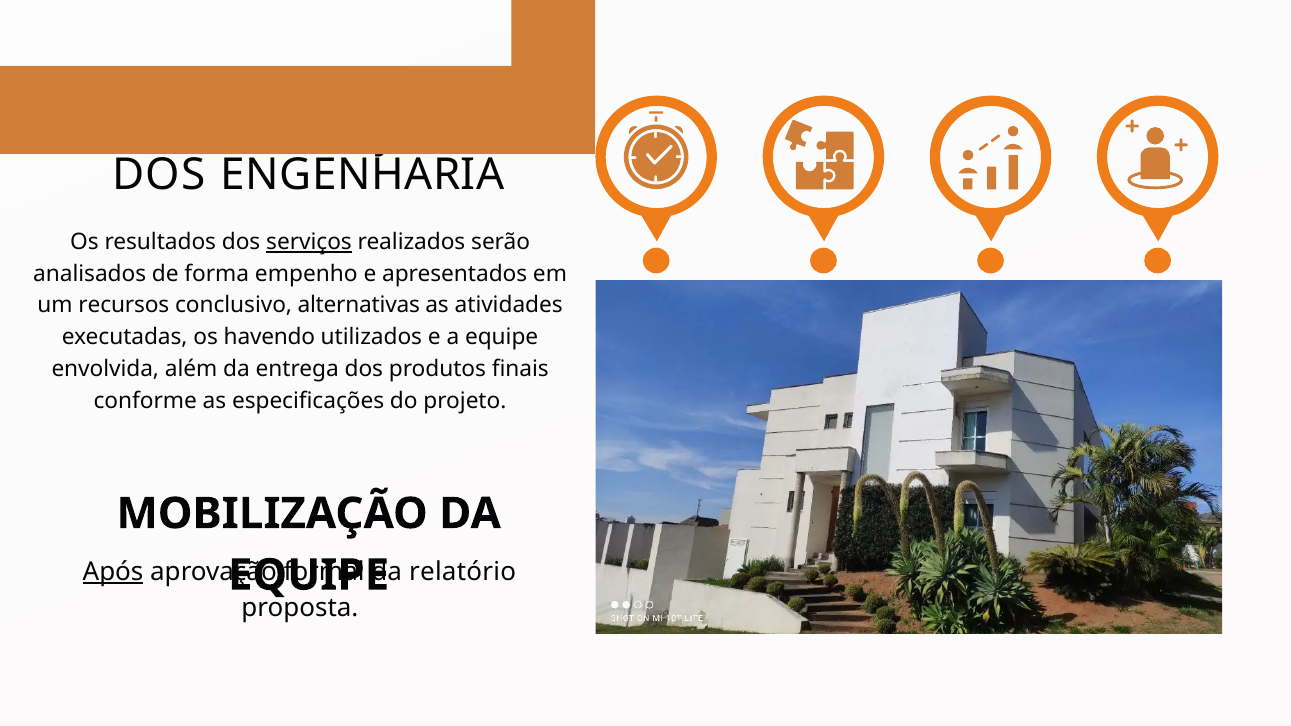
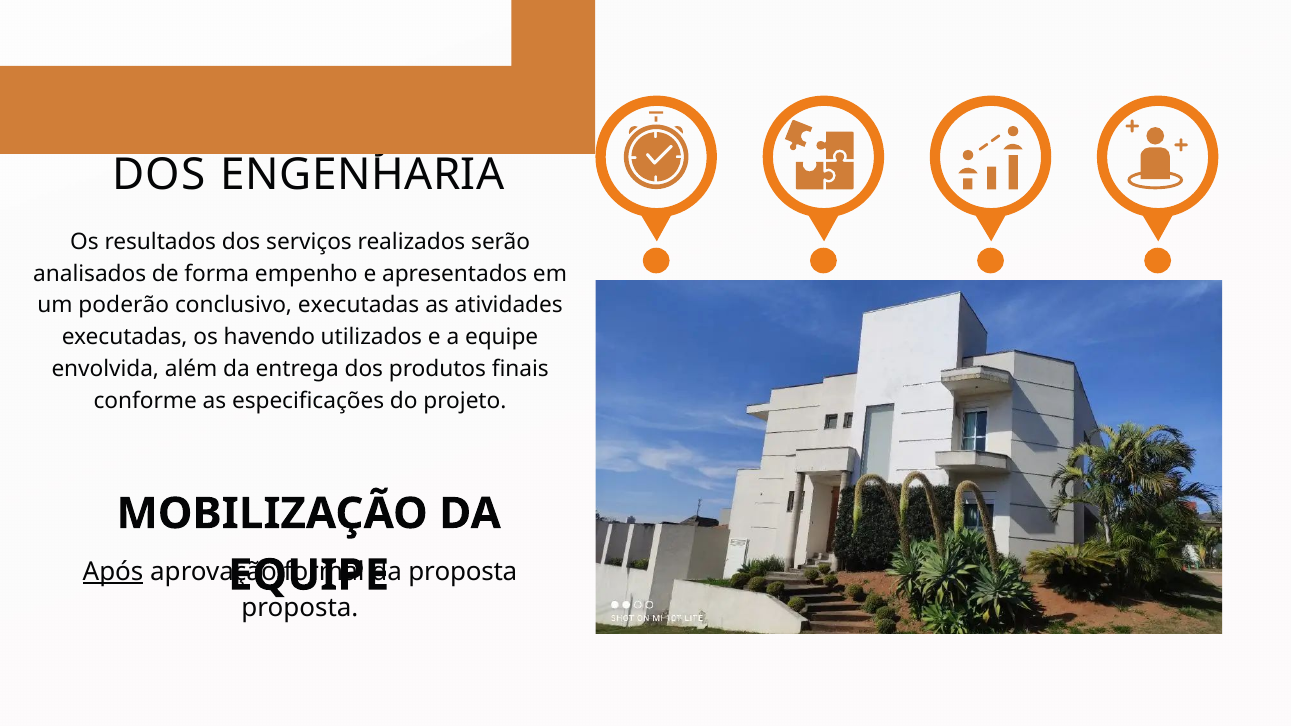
serviços underline: present -> none
recursos: recursos -> poderão
conclusivo alternativas: alternativas -> executadas
relatório at (463, 572): relatório -> proposta
